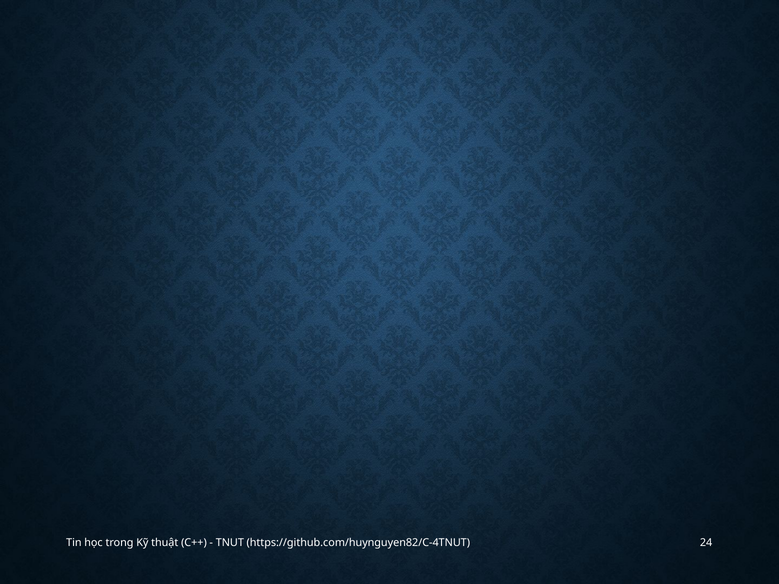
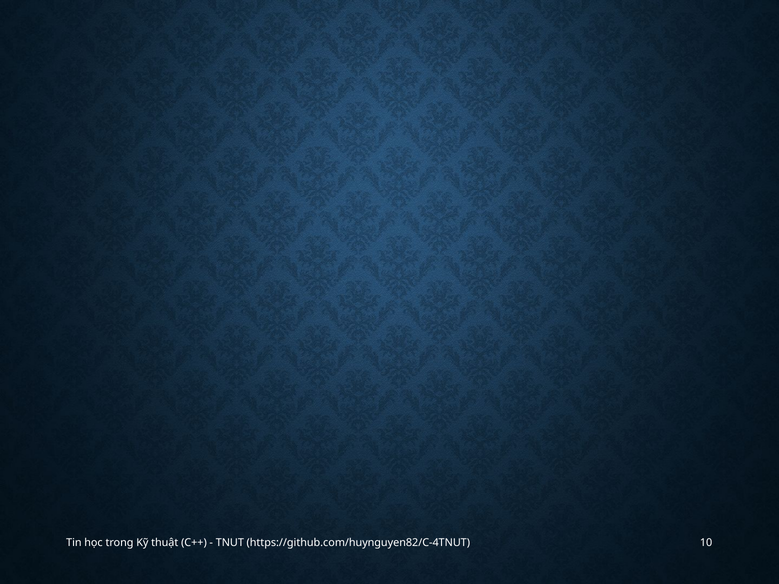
24: 24 -> 10
